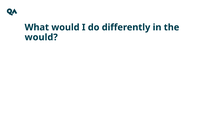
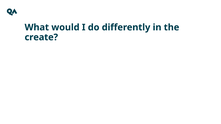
would at (41, 37): would -> create
